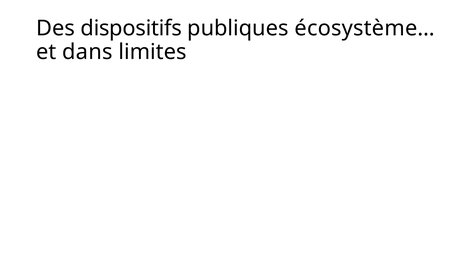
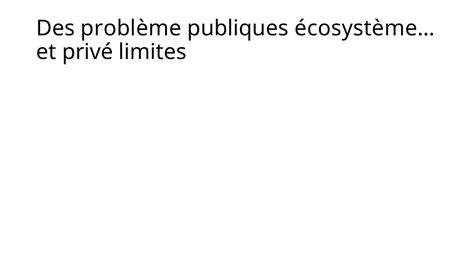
dispositifs: dispositifs -> problème
dans: dans -> privé
